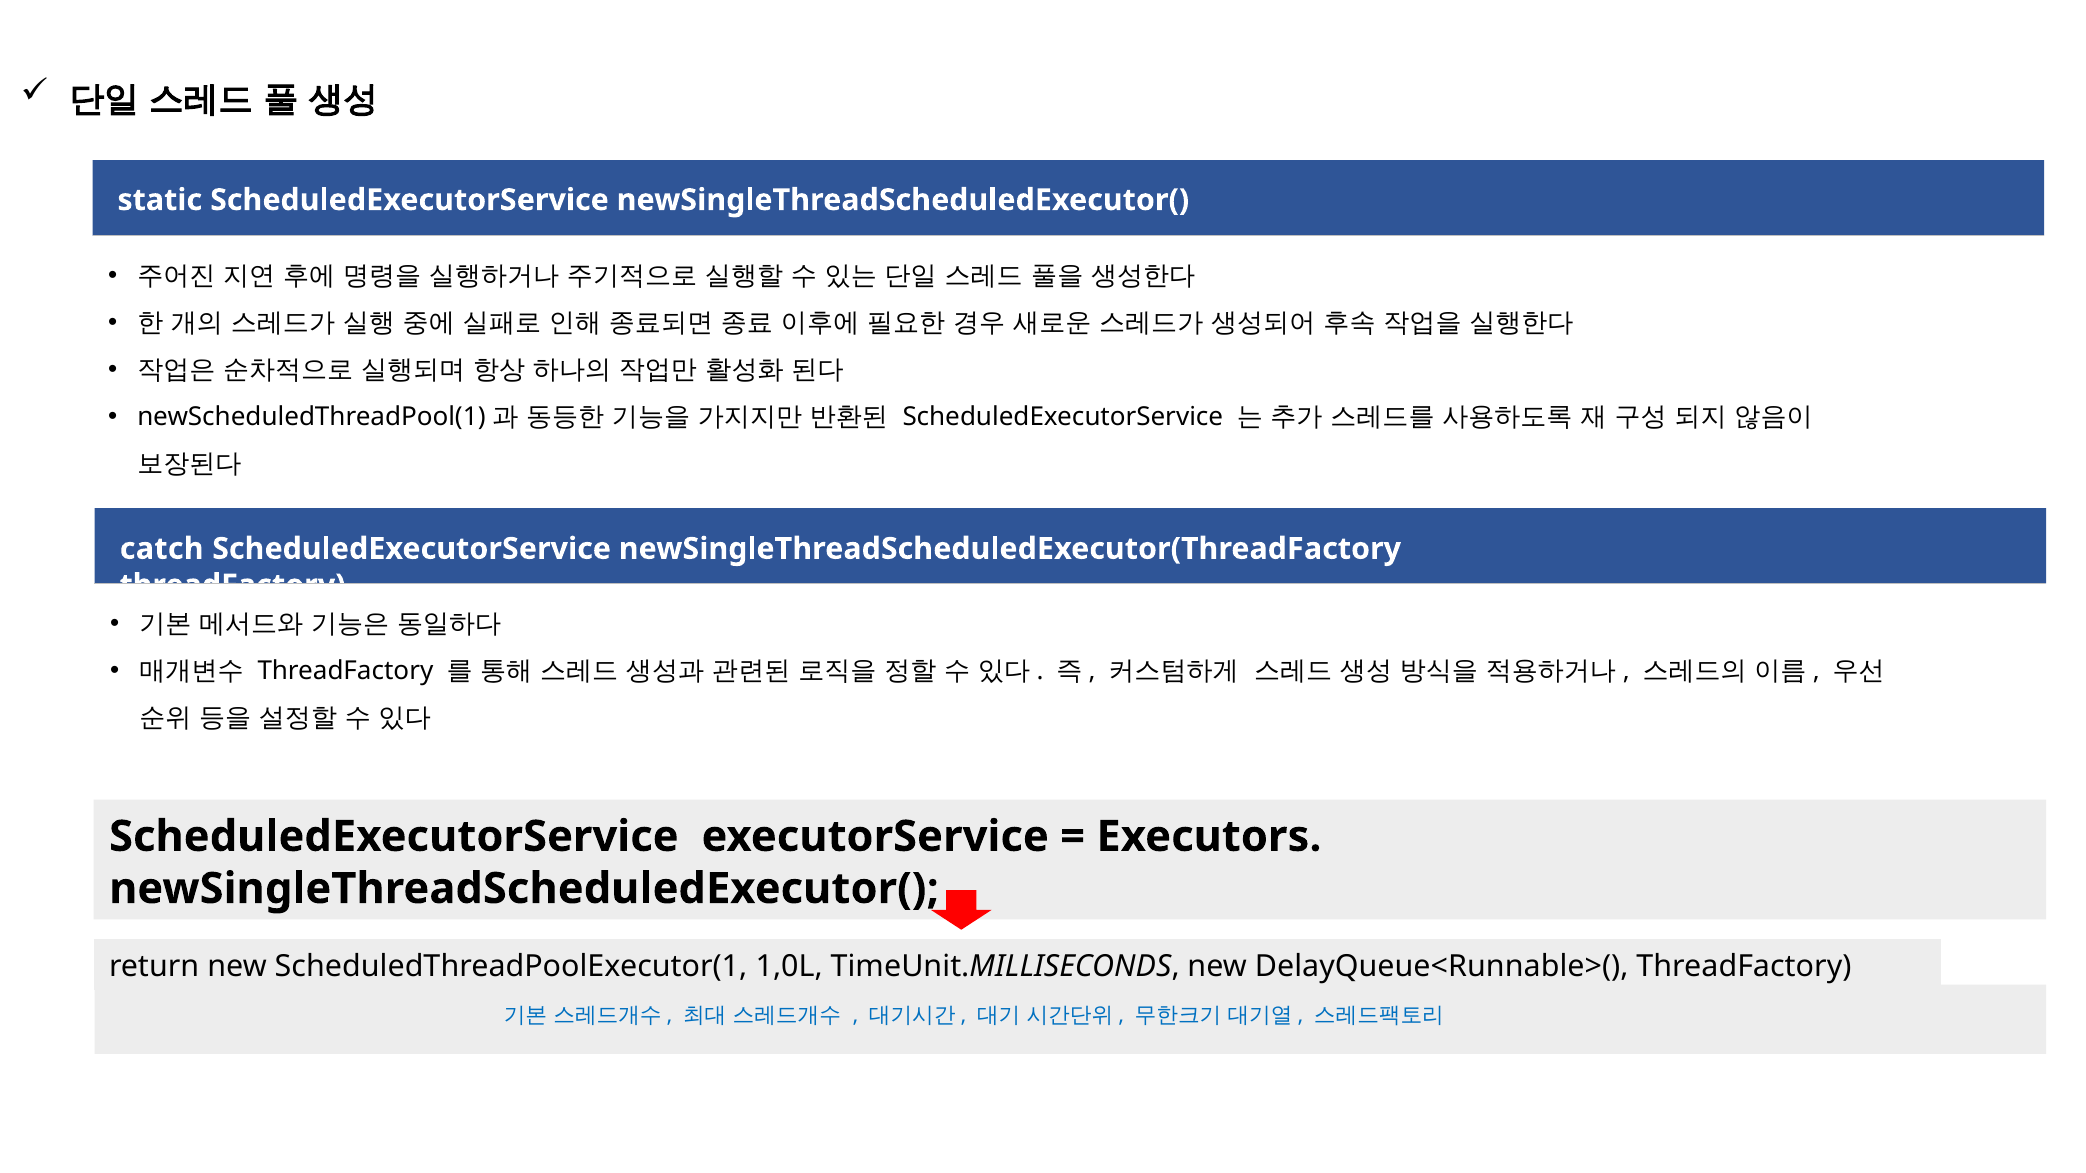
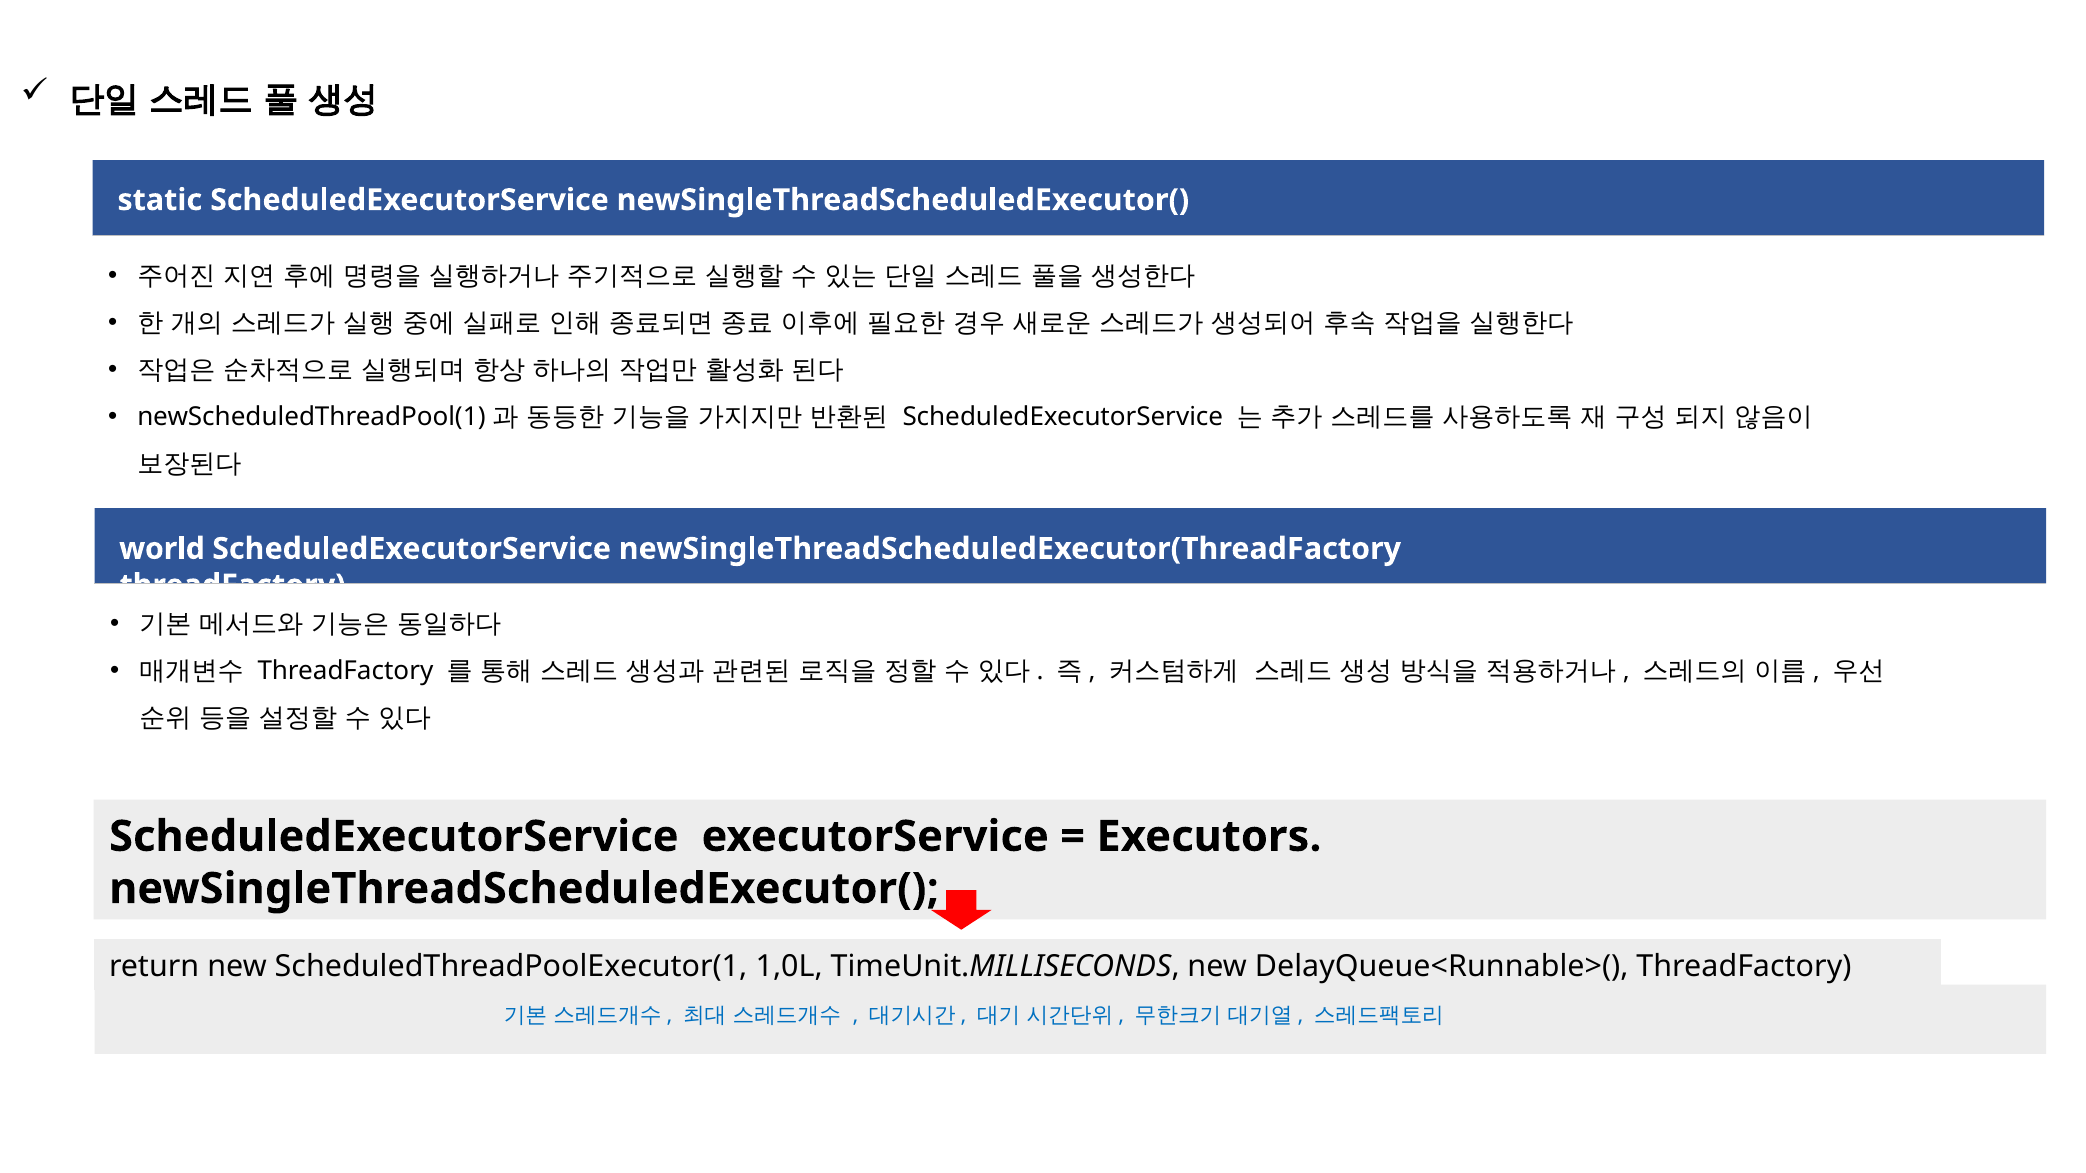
catch: catch -> world
